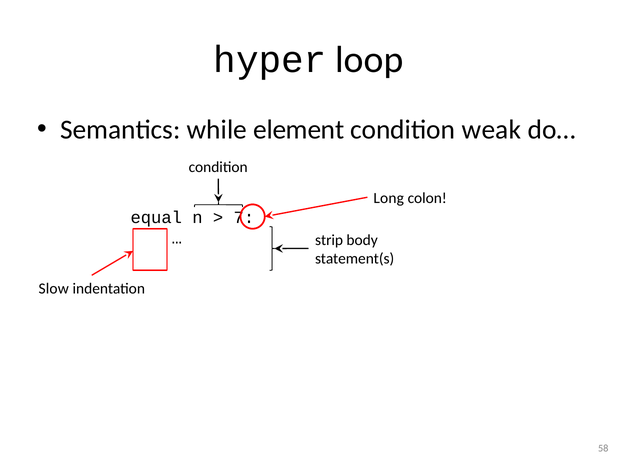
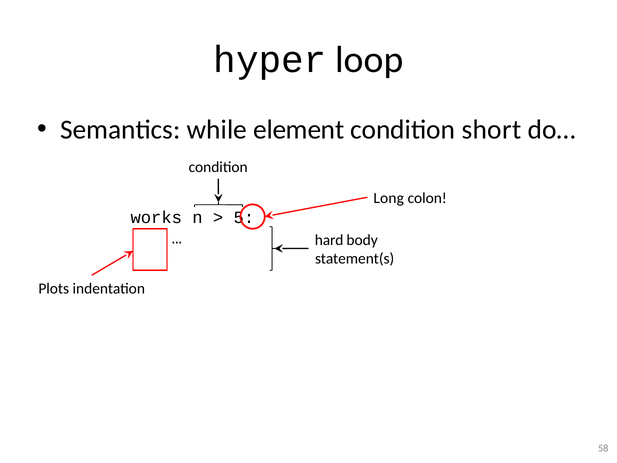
weak: weak -> short
equal: equal -> works
7: 7 -> 5
strip: strip -> hard
Slow: Slow -> Plots
